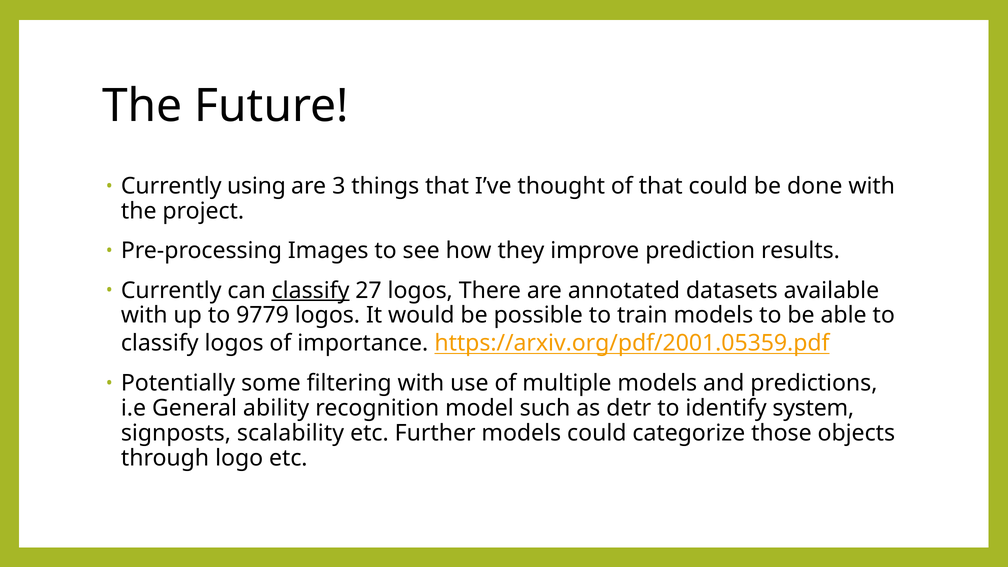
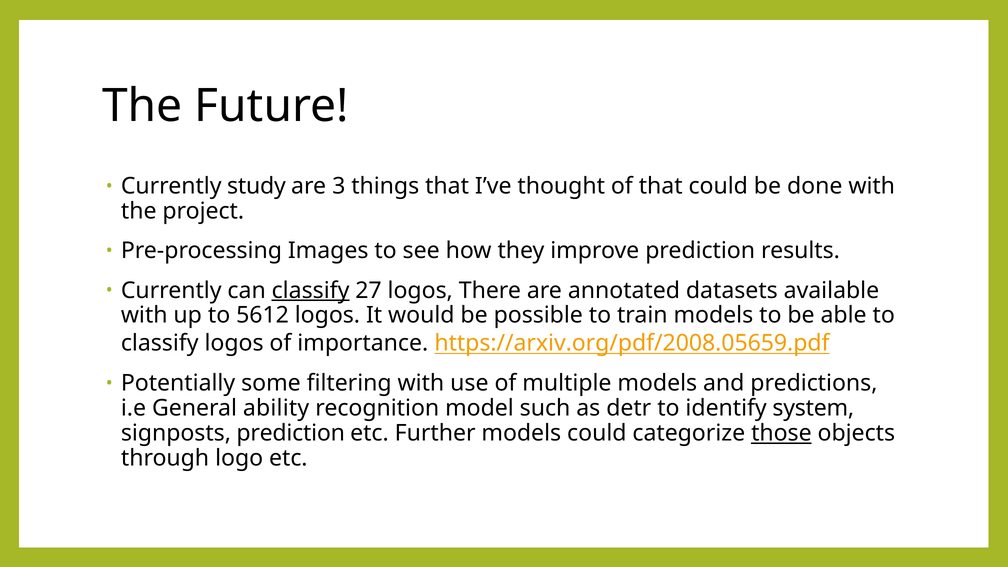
using: using -> study
9779: 9779 -> 5612
https://arxiv.org/pdf/2001.05359.pdf: https://arxiv.org/pdf/2001.05359.pdf -> https://arxiv.org/pdf/2008.05659.pdf
signposts scalability: scalability -> prediction
those underline: none -> present
